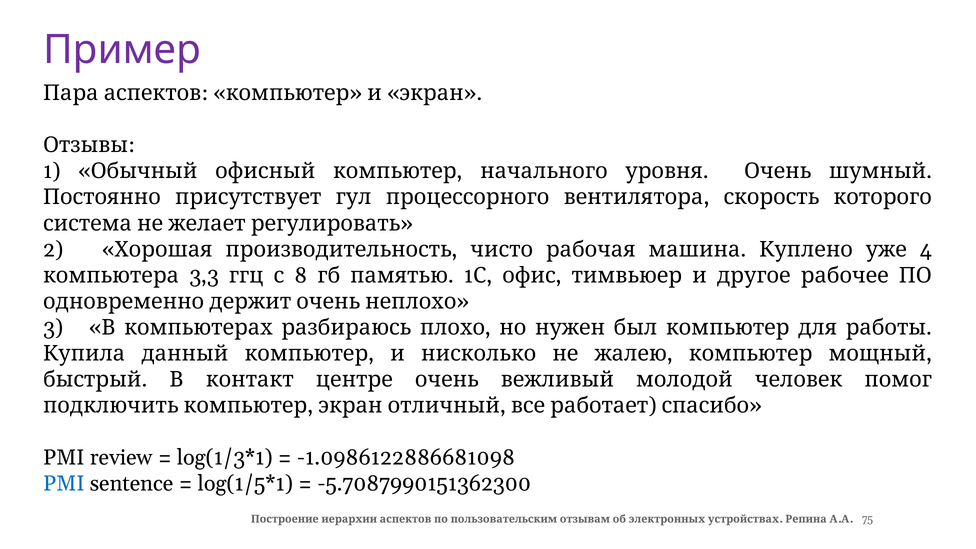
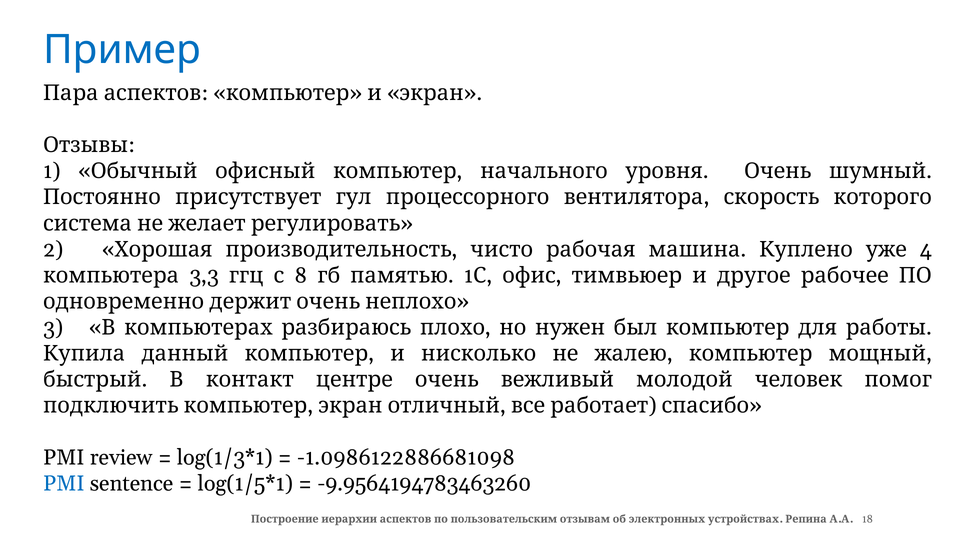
Пример colour: purple -> blue
-5.7087990151362300: -5.7087990151362300 -> -9.9564194783463260
75: 75 -> 18
